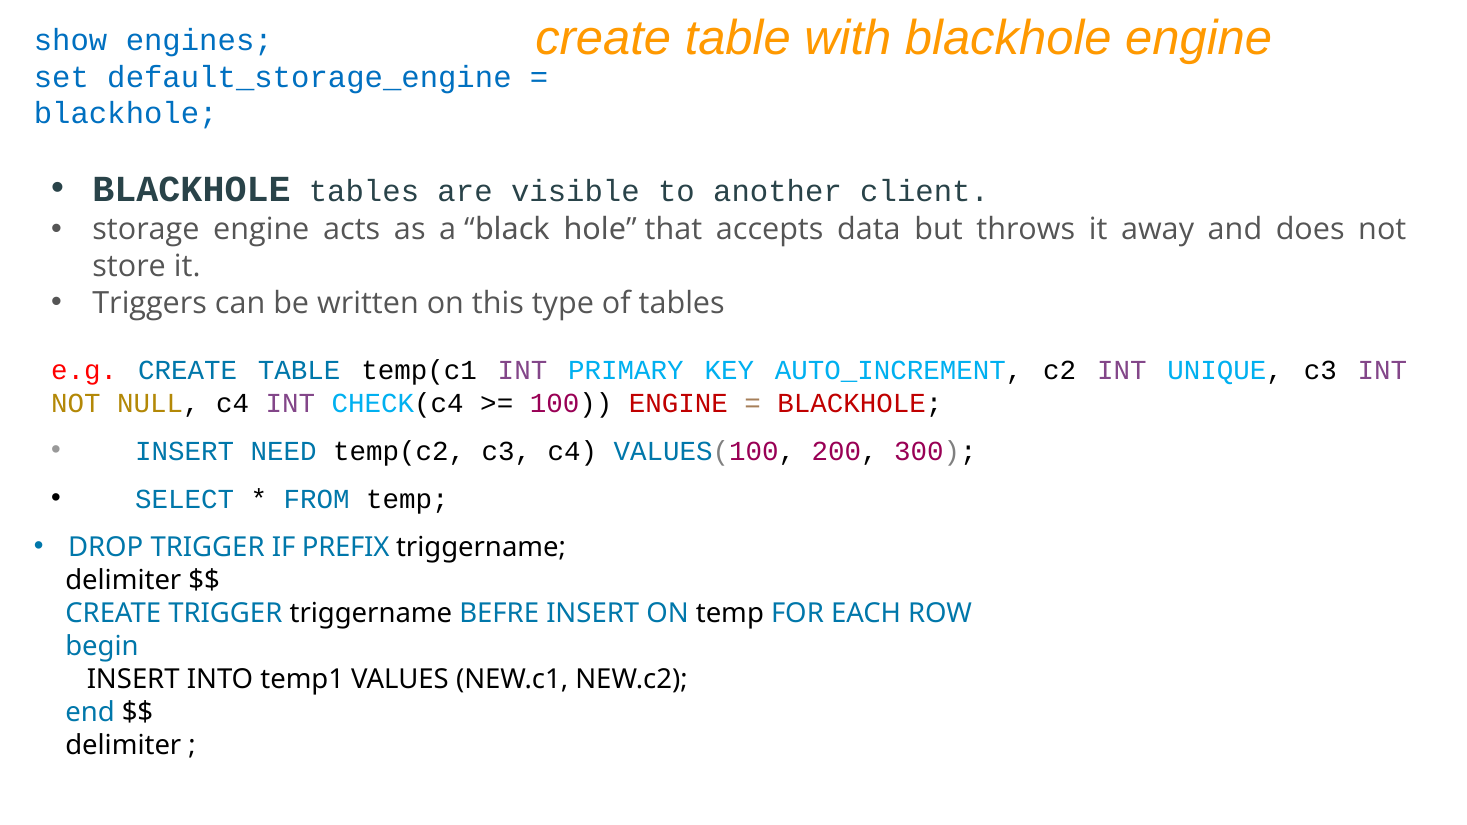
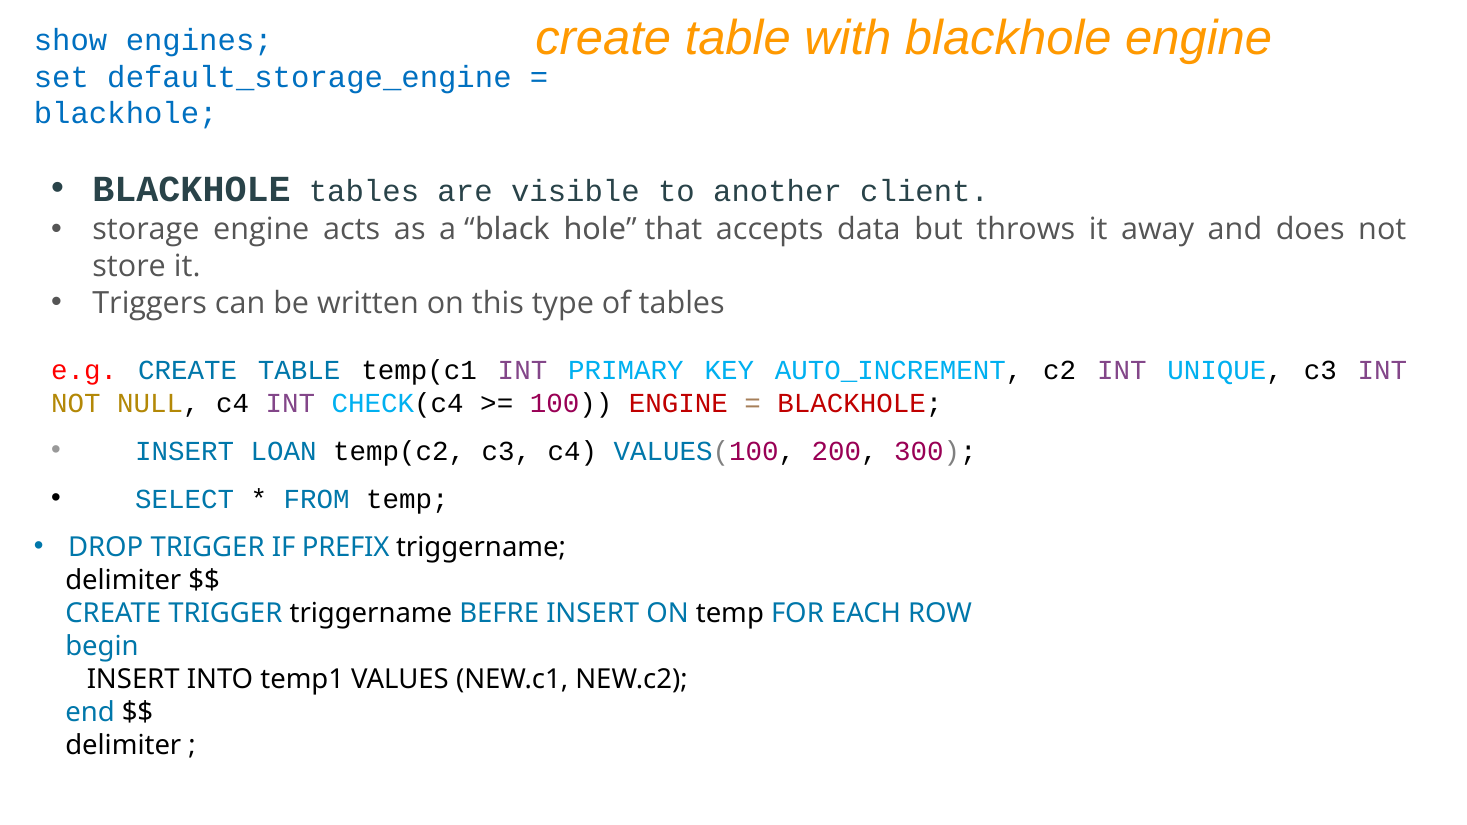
NEED: NEED -> LOAN
